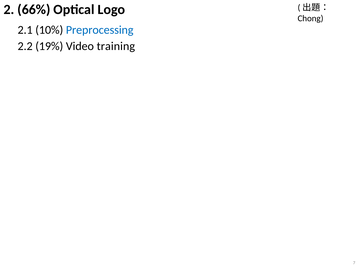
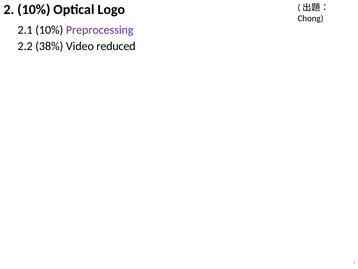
2 66%: 66% -> 10%
Preprocessing colour: blue -> purple
19%: 19% -> 38%
training: training -> reduced
